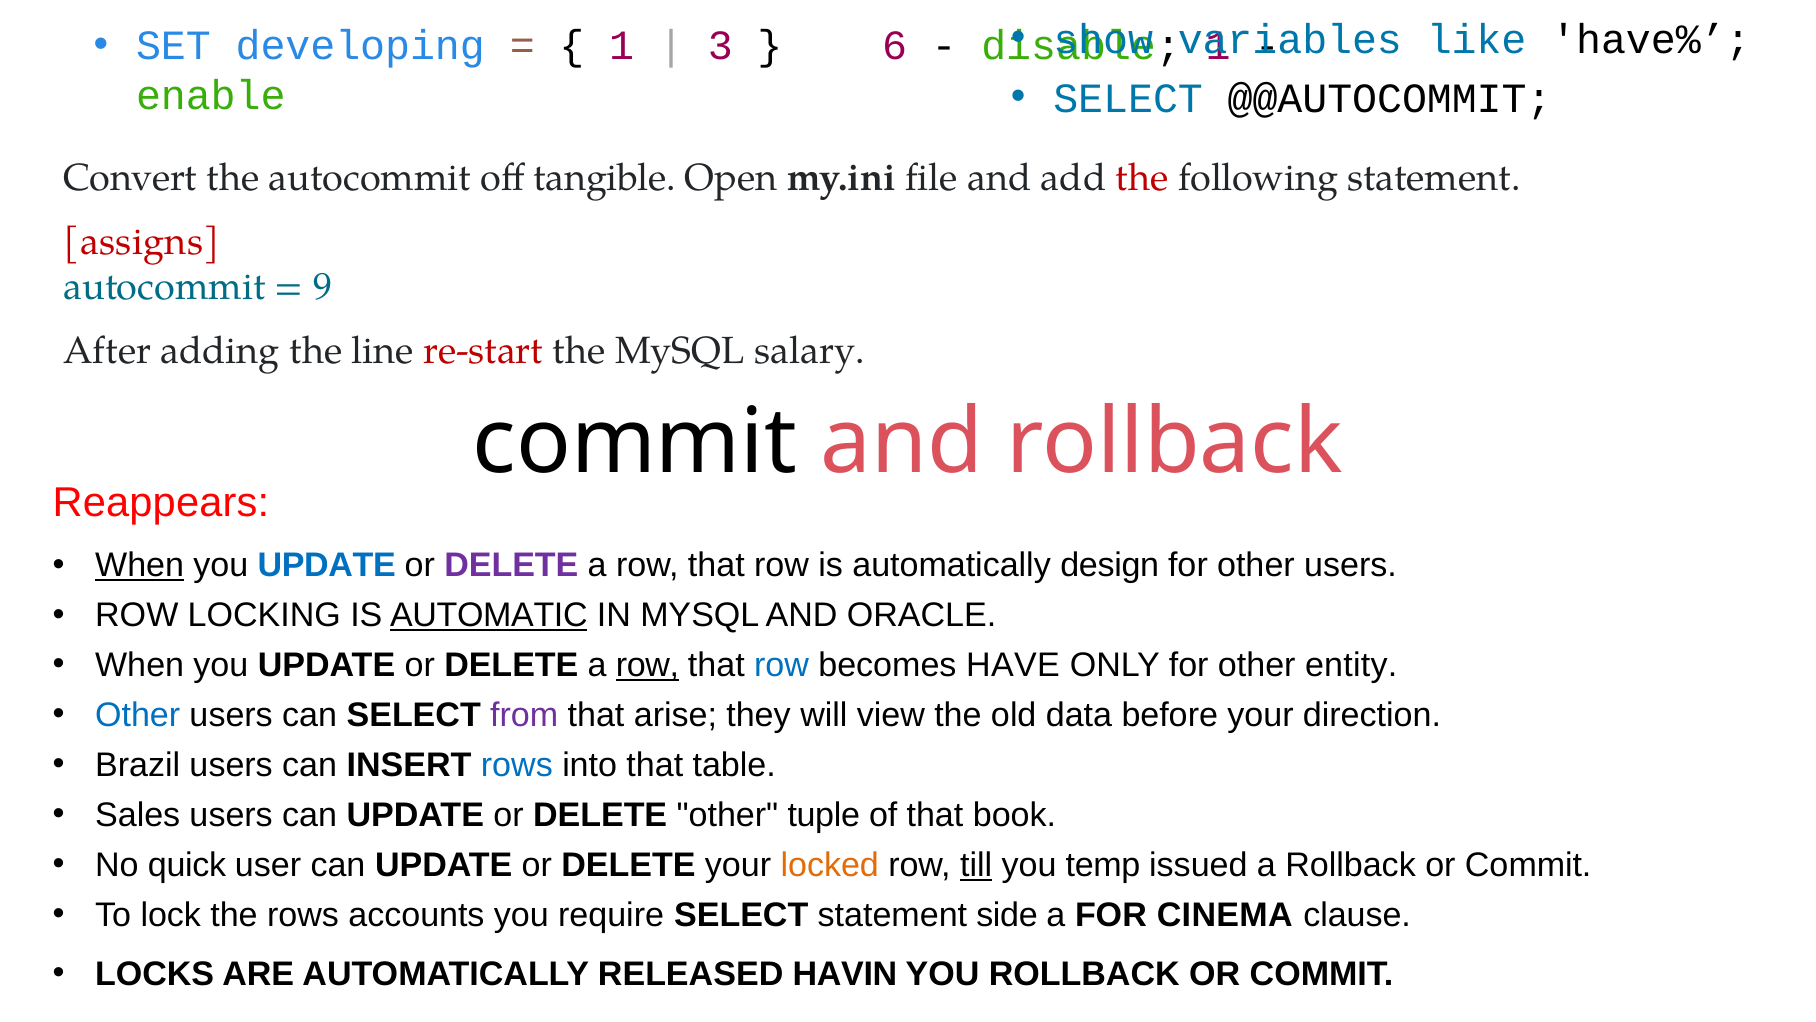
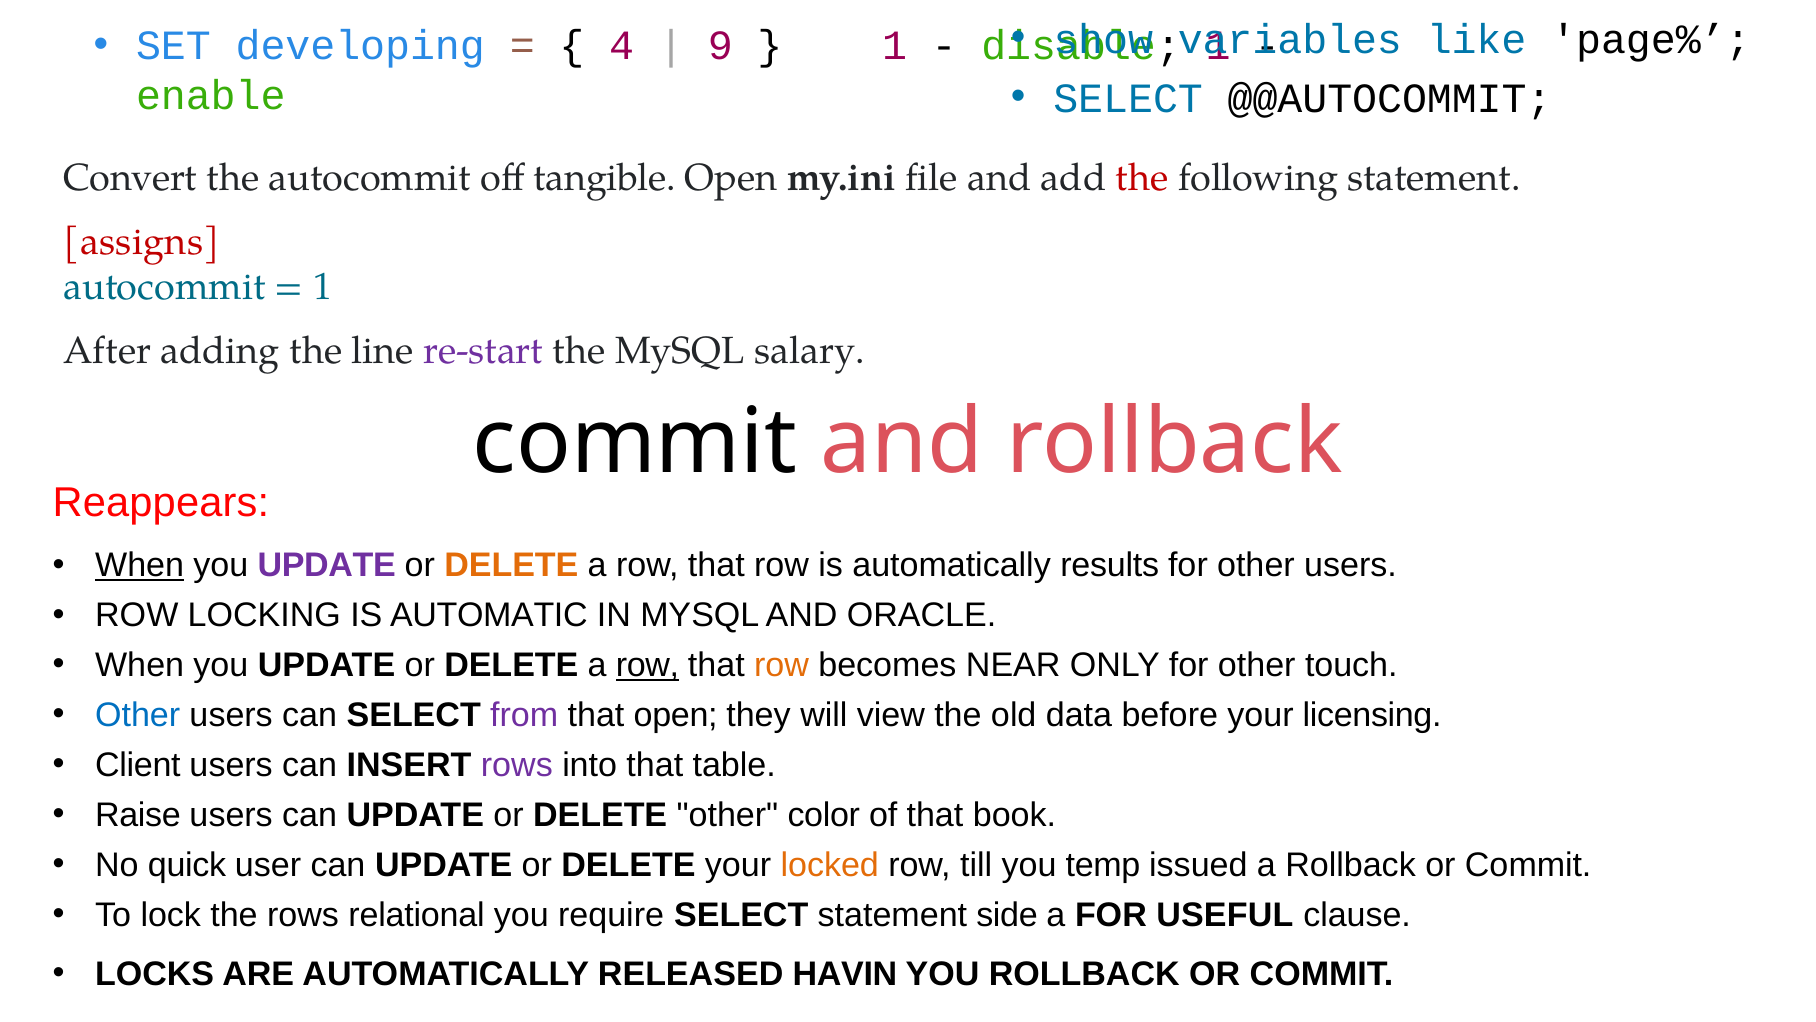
have%: have% -> page%
1 at (622, 46): 1 -> 4
3: 3 -> 9
6 at (895, 46): 6 -> 1
9 at (323, 287): 9 -> 1
re-start colour: red -> purple
UPDATE at (327, 565) colour: blue -> purple
DELETE at (511, 565) colour: purple -> orange
design: design -> results
AUTOMATIC underline: present -> none
row at (782, 665) colour: blue -> orange
HAVE: HAVE -> NEAR
entity: entity -> touch
that arise: arise -> open
direction: direction -> licensing
Brazil: Brazil -> Client
rows at (517, 765) colour: blue -> purple
Sales: Sales -> Raise
tuple: tuple -> color
till underline: present -> none
accounts: accounts -> relational
CINEMA: CINEMA -> USEFUL
